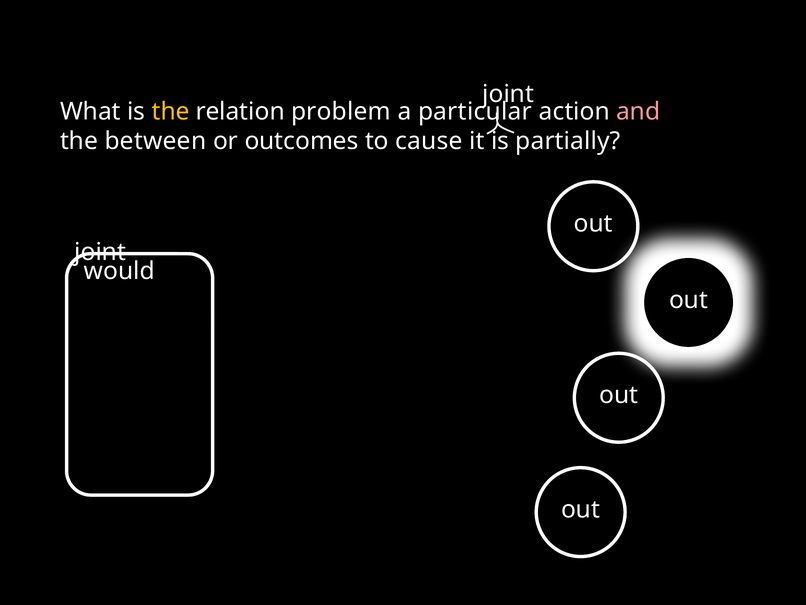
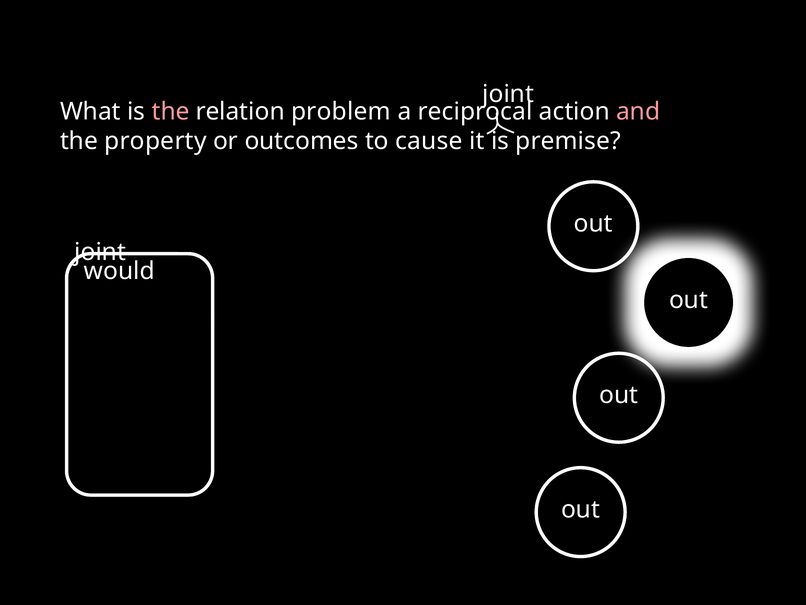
the at (171, 112) colour: yellow -> pink
particular: particular -> reciprocal
between: between -> property
partially: partially -> premise
